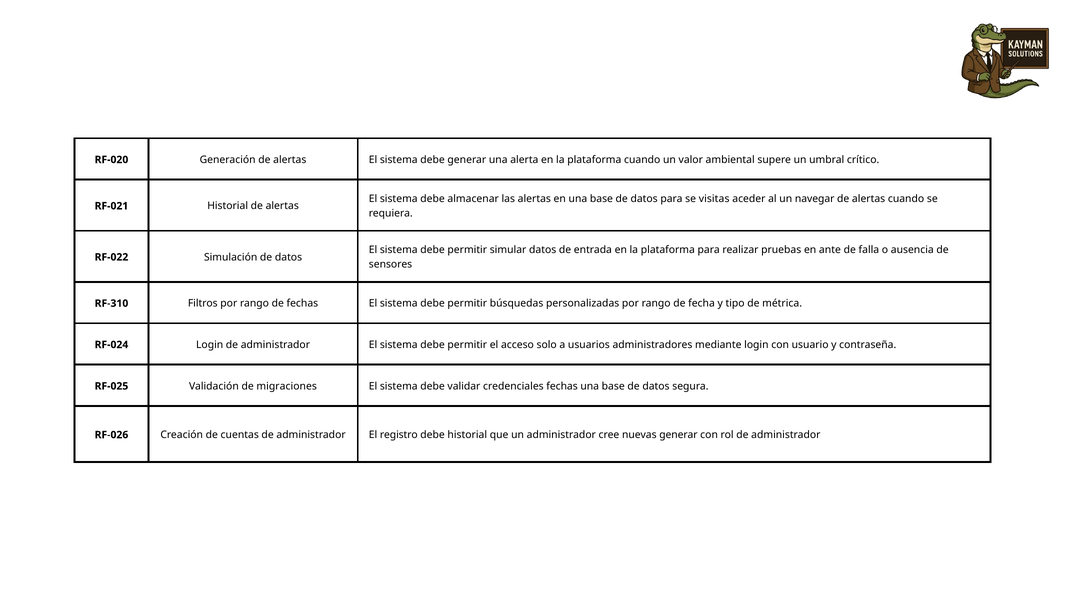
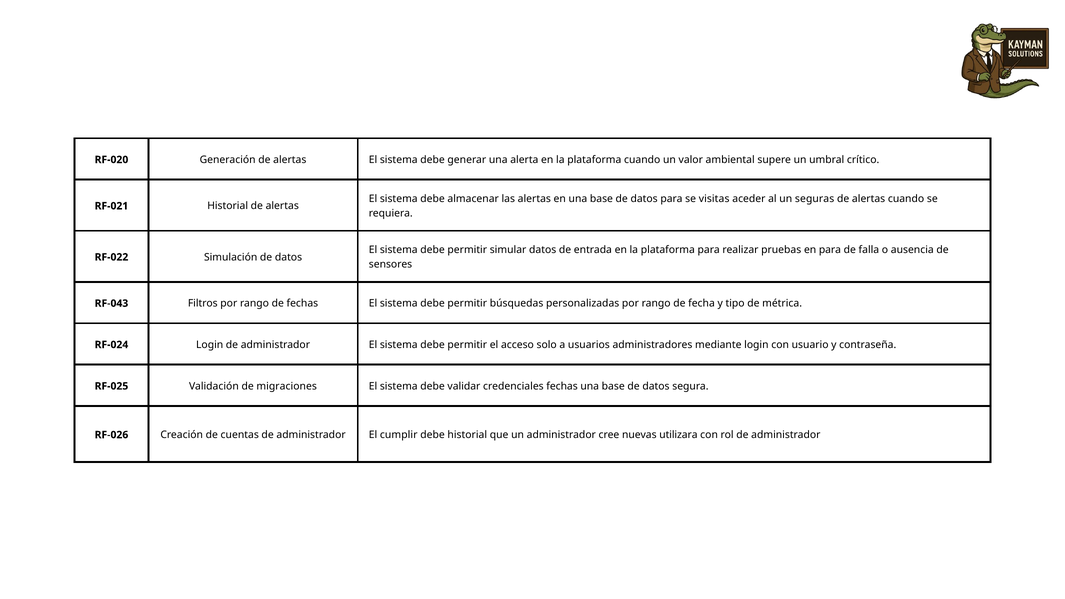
navegar: navegar -> seguras
en ante: ante -> para
RF-310: RF-310 -> RF-043
registro: registro -> cumplir
nuevas generar: generar -> utilizara
